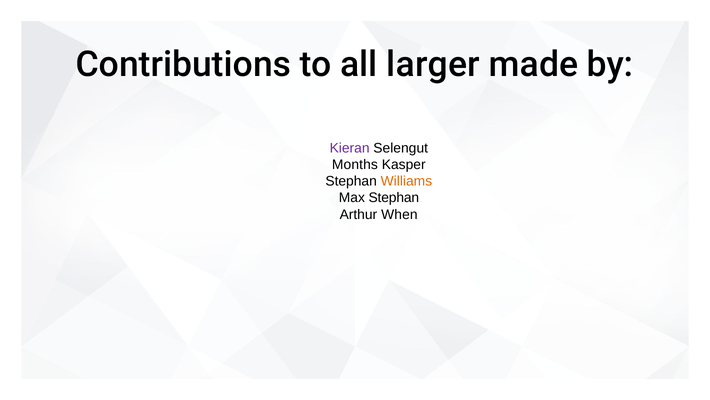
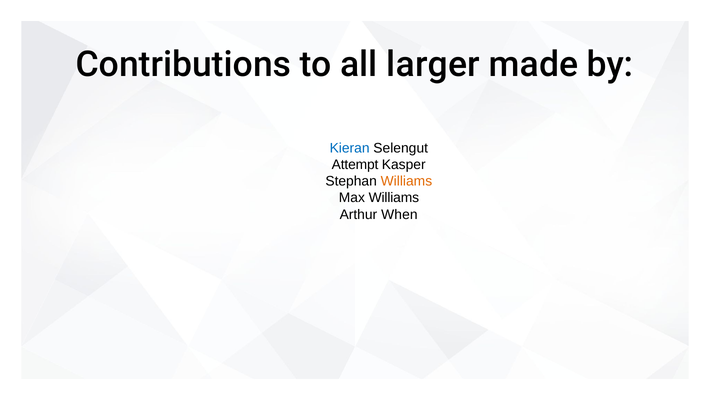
Kieran colour: purple -> blue
Months: Months -> Attempt
Max Stephan: Stephan -> Williams
